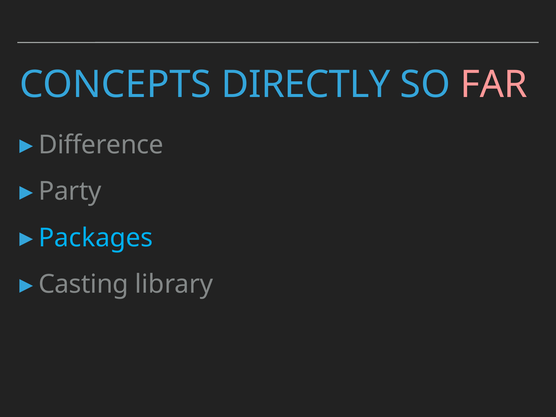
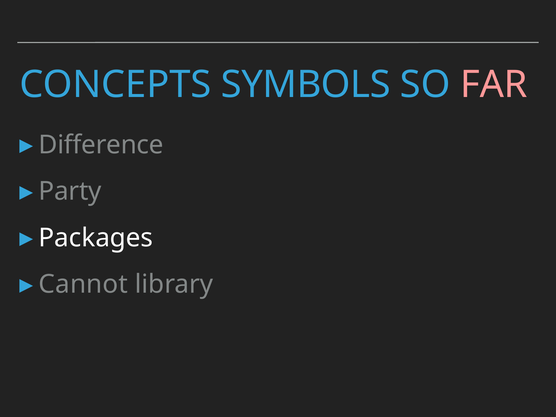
DIRECTLY: DIRECTLY -> SYMBOLS
Packages colour: light blue -> white
Casting: Casting -> Cannot
